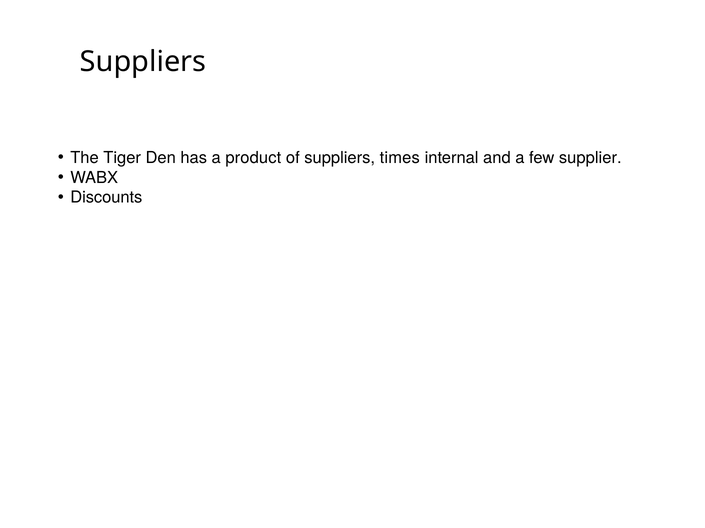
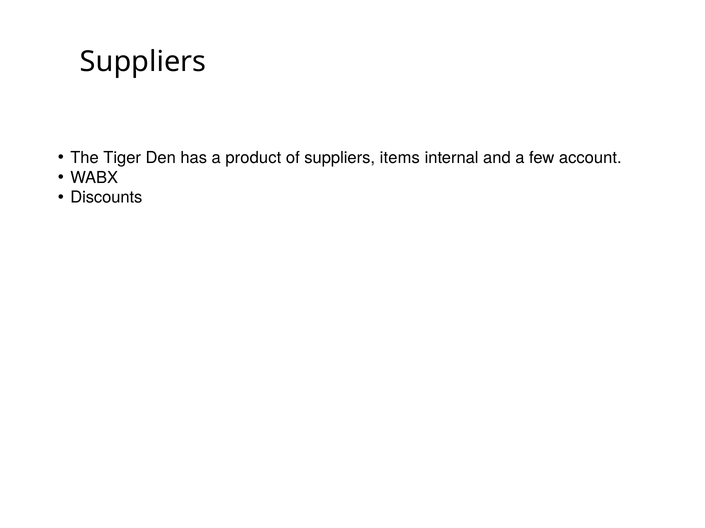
times: times -> items
supplier: supplier -> account
